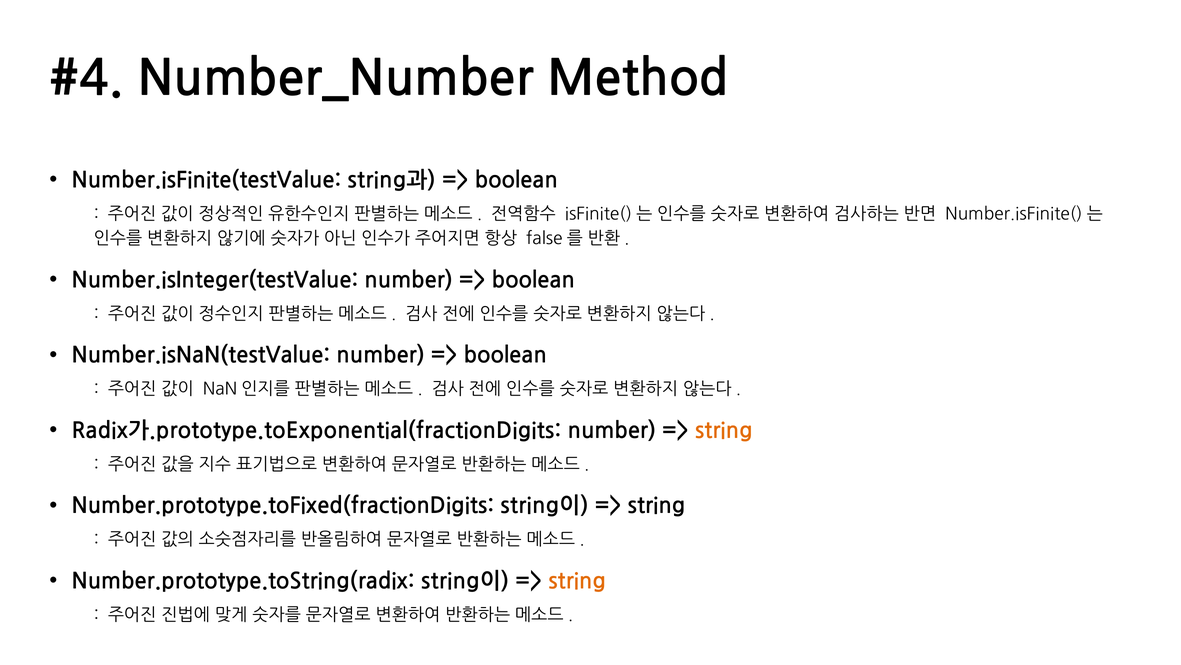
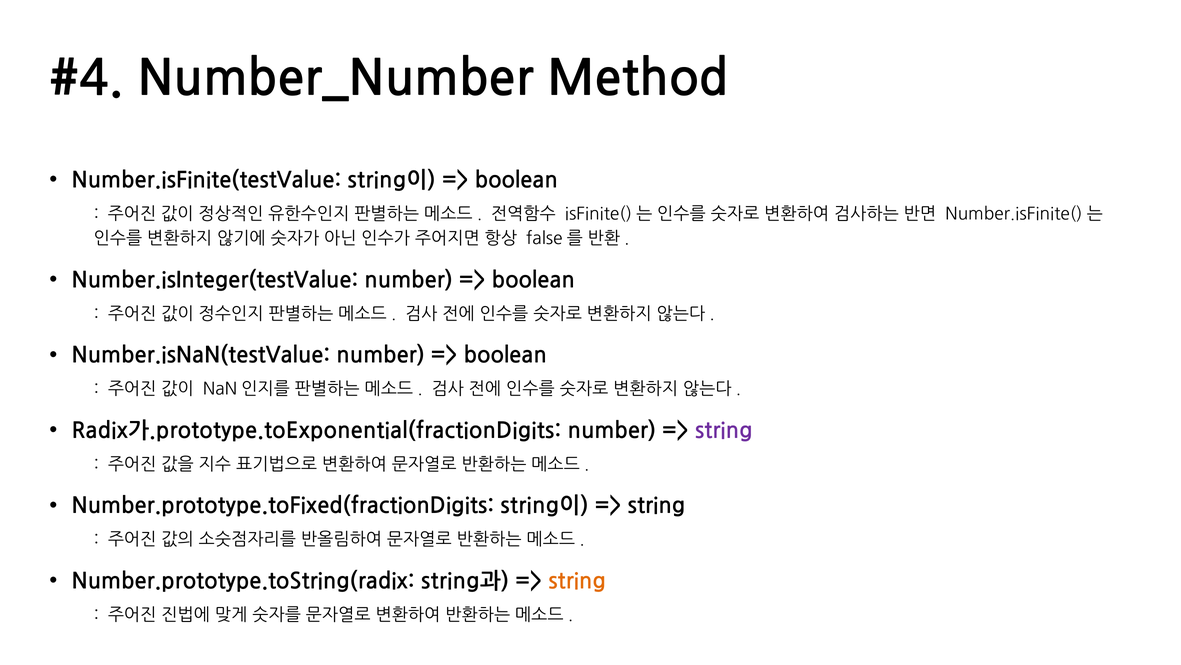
Number.isFinite(testValue string과: string과 -> string이
string at (724, 430) colour: orange -> purple
Number.prototype.toString(radix string이: string이 -> string과
